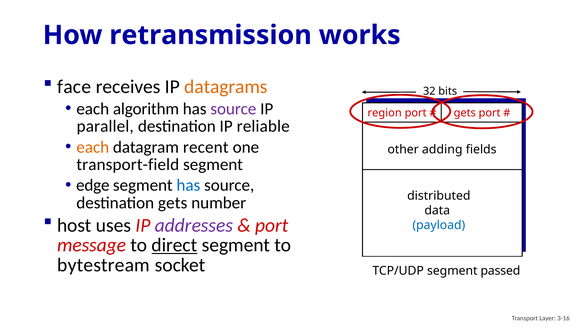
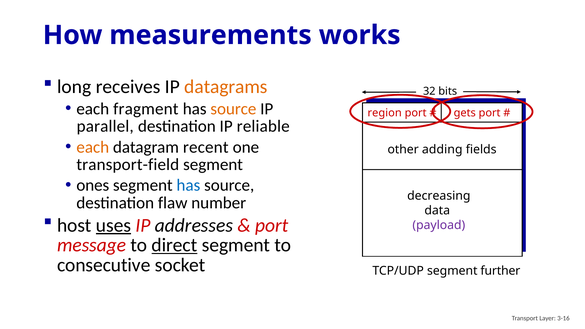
retransmission: retransmission -> measurements
face: face -> long
algorithm: algorithm -> fragment
source at (233, 109) colour: purple -> orange
edge: edge -> ones
distributed: distributed -> decreasing
destination gets: gets -> flaw
uses underline: none -> present
addresses colour: purple -> black
payload colour: blue -> purple
bytestream: bytestream -> consecutive
passed: passed -> further
